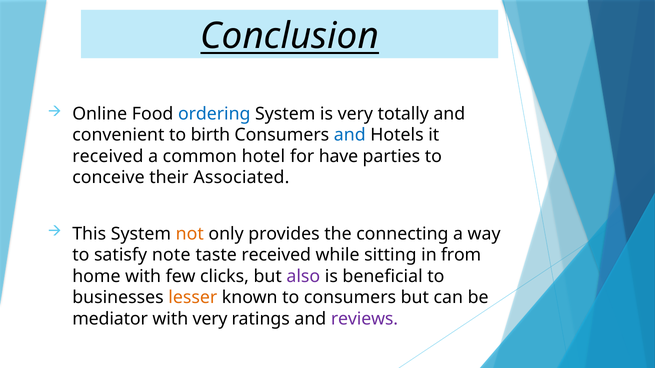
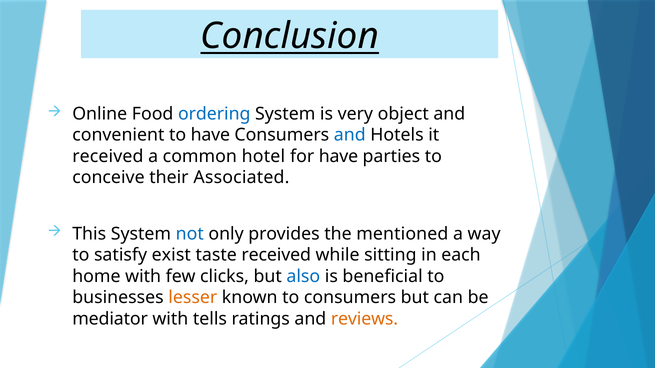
totally: totally -> object
to birth: birth -> have
not colour: orange -> blue
connecting: connecting -> mentioned
note: note -> exist
from: from -> each
also colour: purple -> blue
with very: very -> tells
reviews colour: purple -> orange
